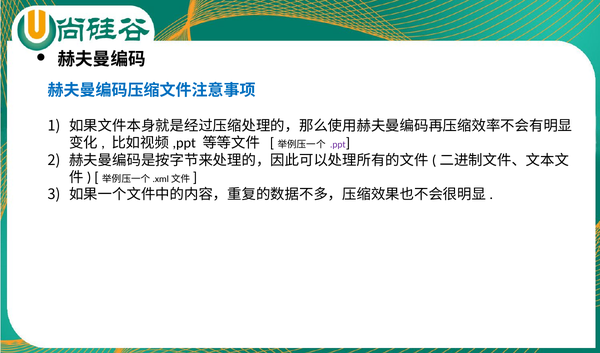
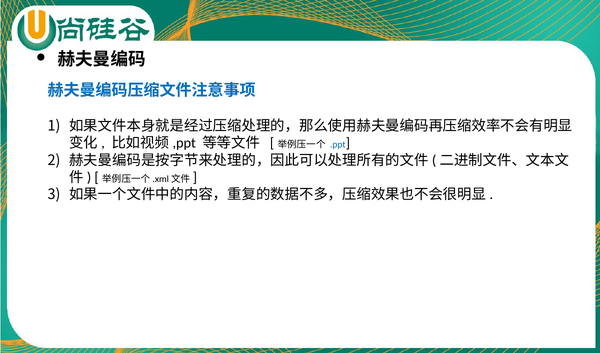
.ppt colour: purple -> blue
